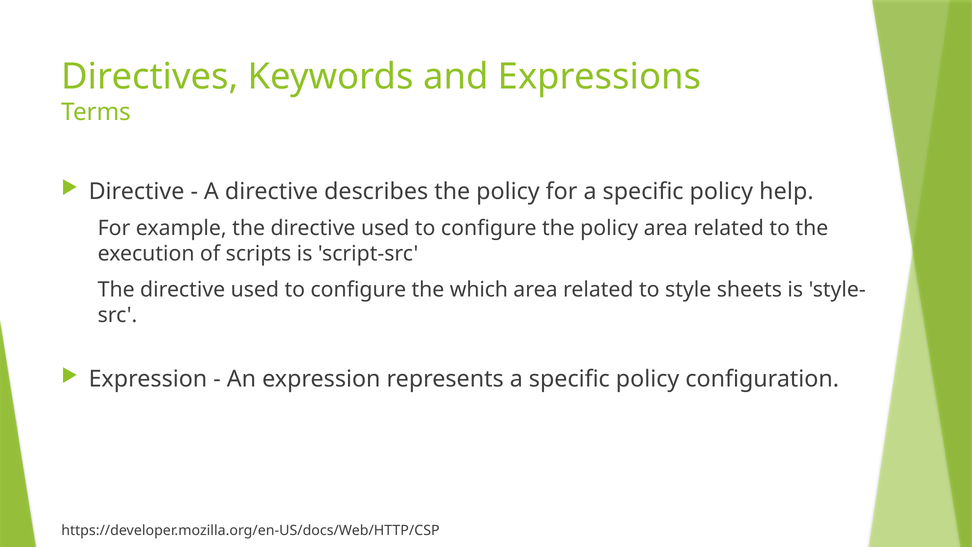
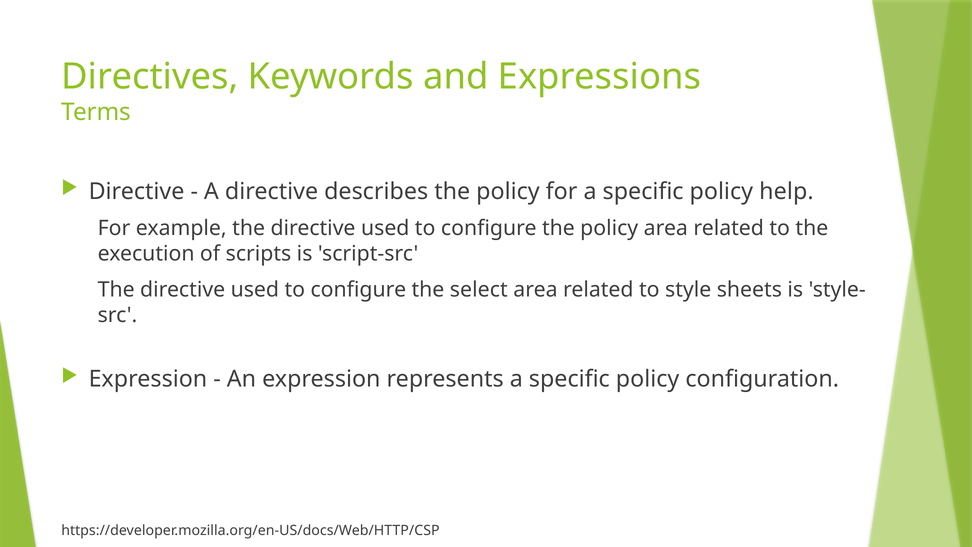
which: which -> select
